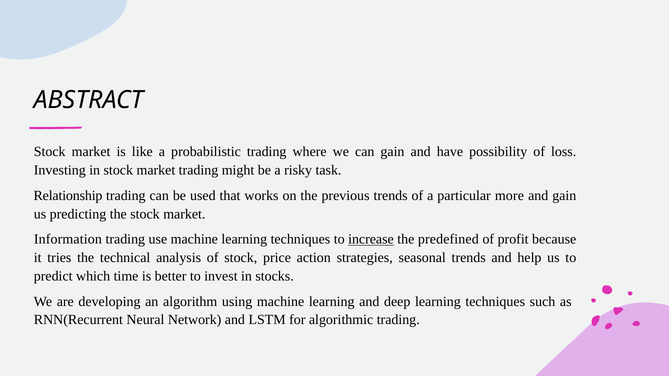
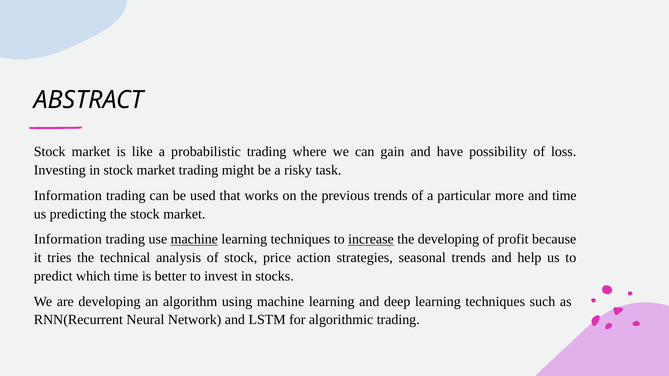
Relationship at (68, 196): Relationship -> Information
and gain: gain -> time
machine at (194, 239) underline: none -> present
the predefined: predefined -> developing
